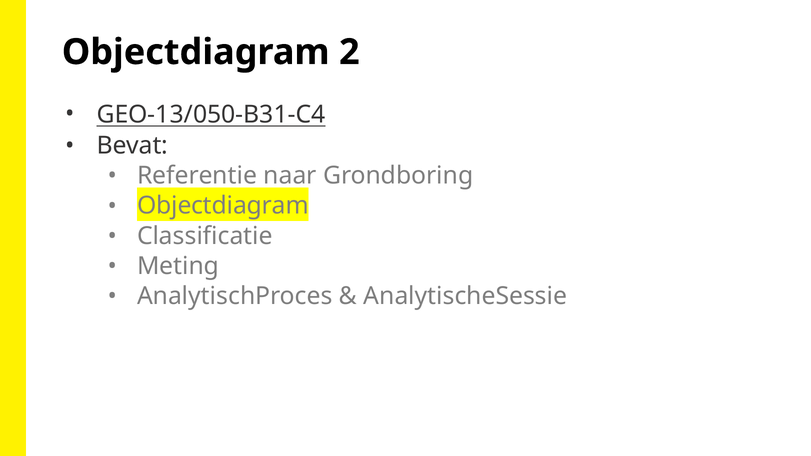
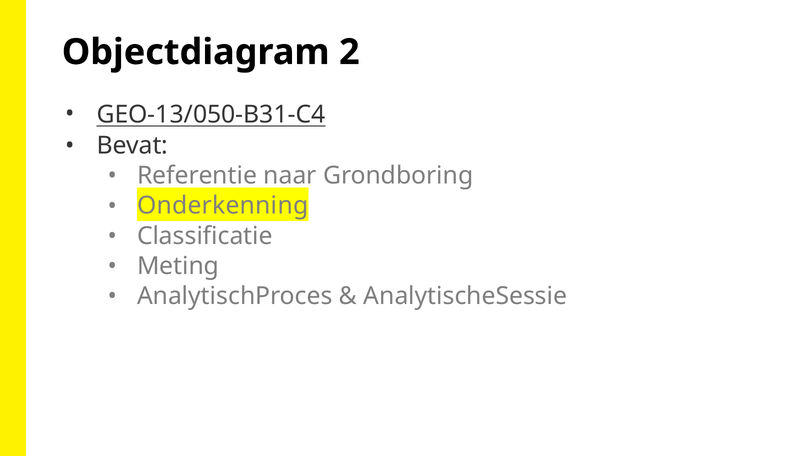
Objectdiagram at (223, 206): Objectdiagram -> Onderkenning
